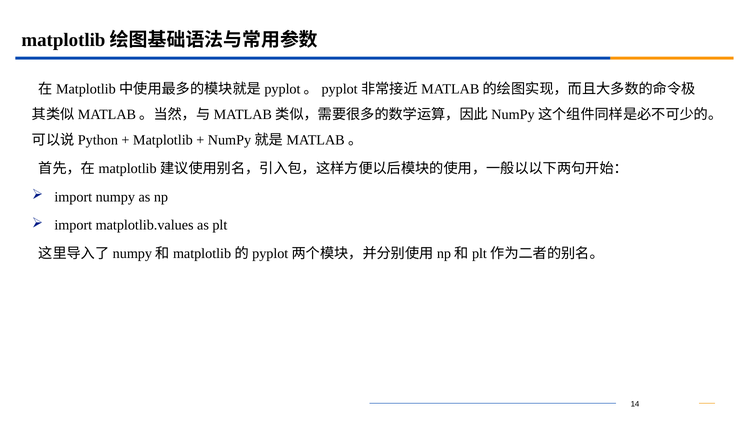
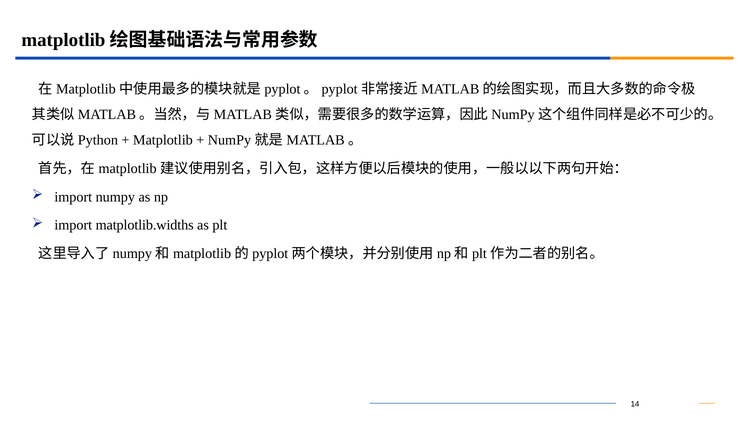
matplotlib.values: matplotlib.values -> matplotlib.widths
